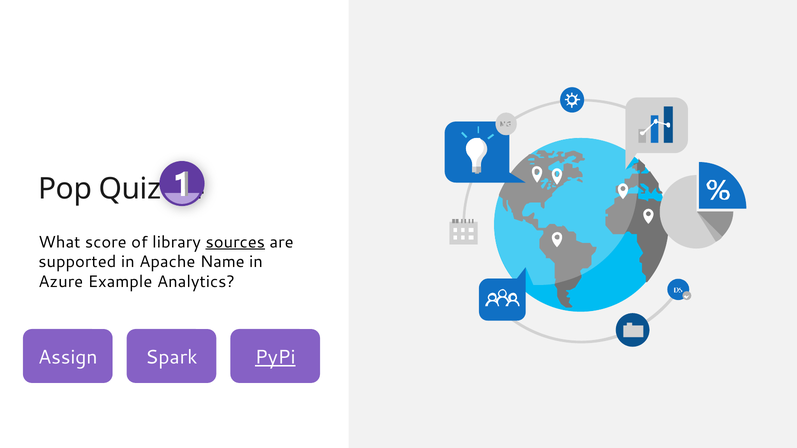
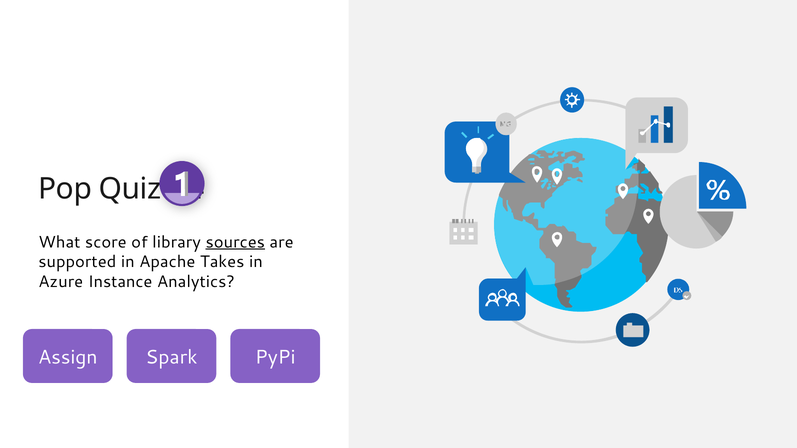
Name: Name -> Takes
Example: Example -> Instance
PyPi underline: present -> none
